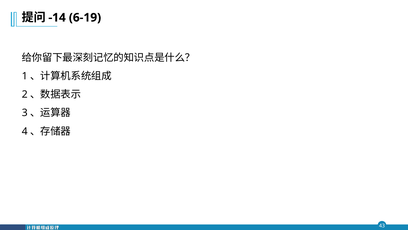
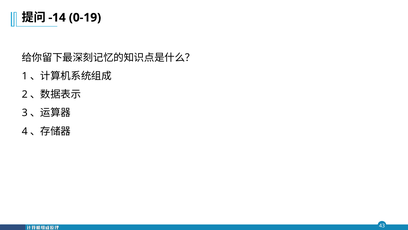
6-19: 6-19 -> 0-19
